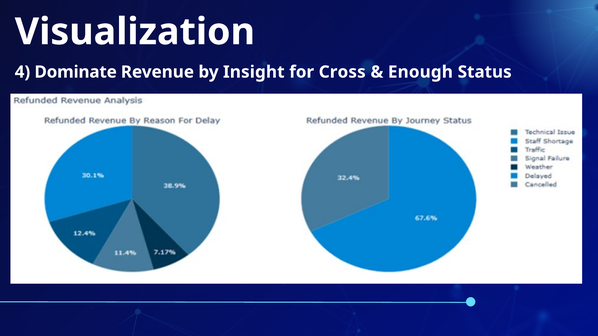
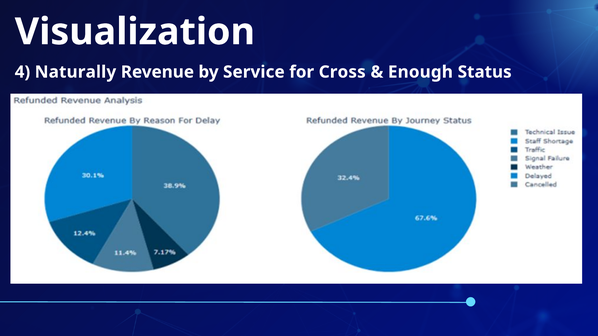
Dominate: Dominate -> Naturally
Insight: Insight -> Service
